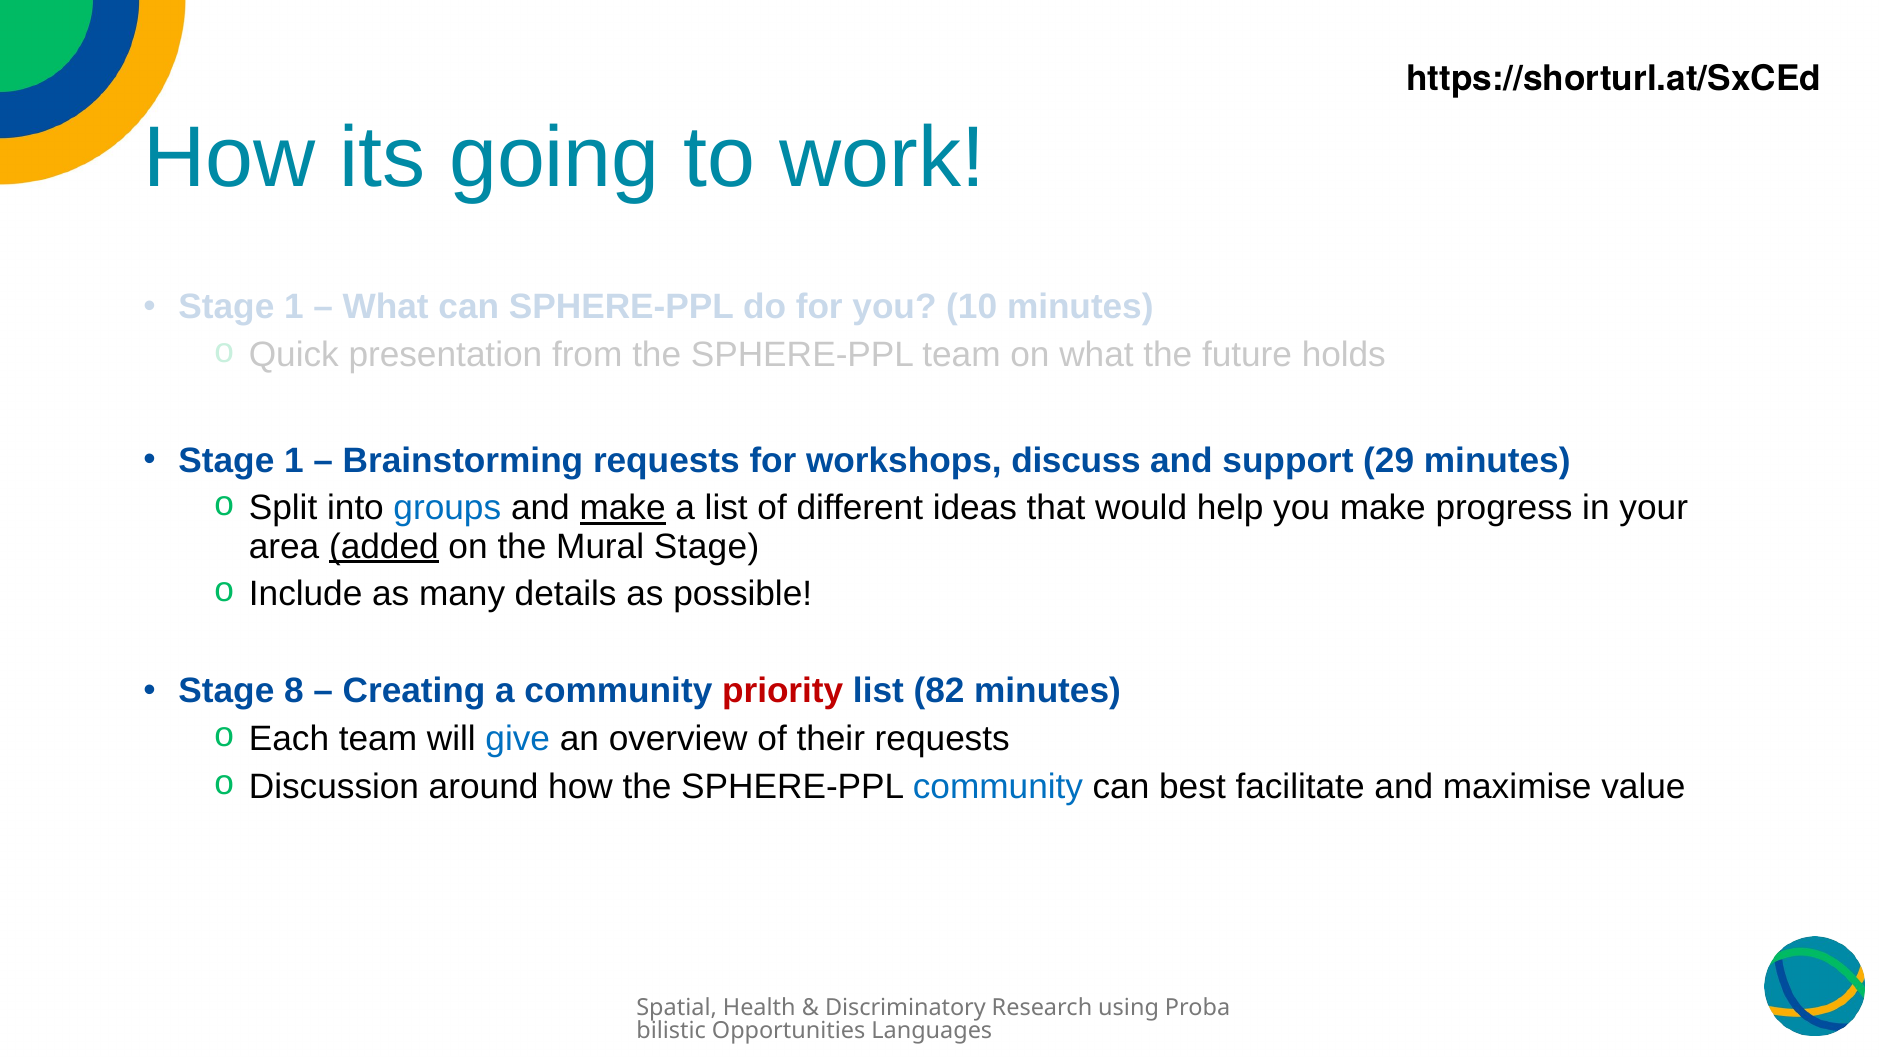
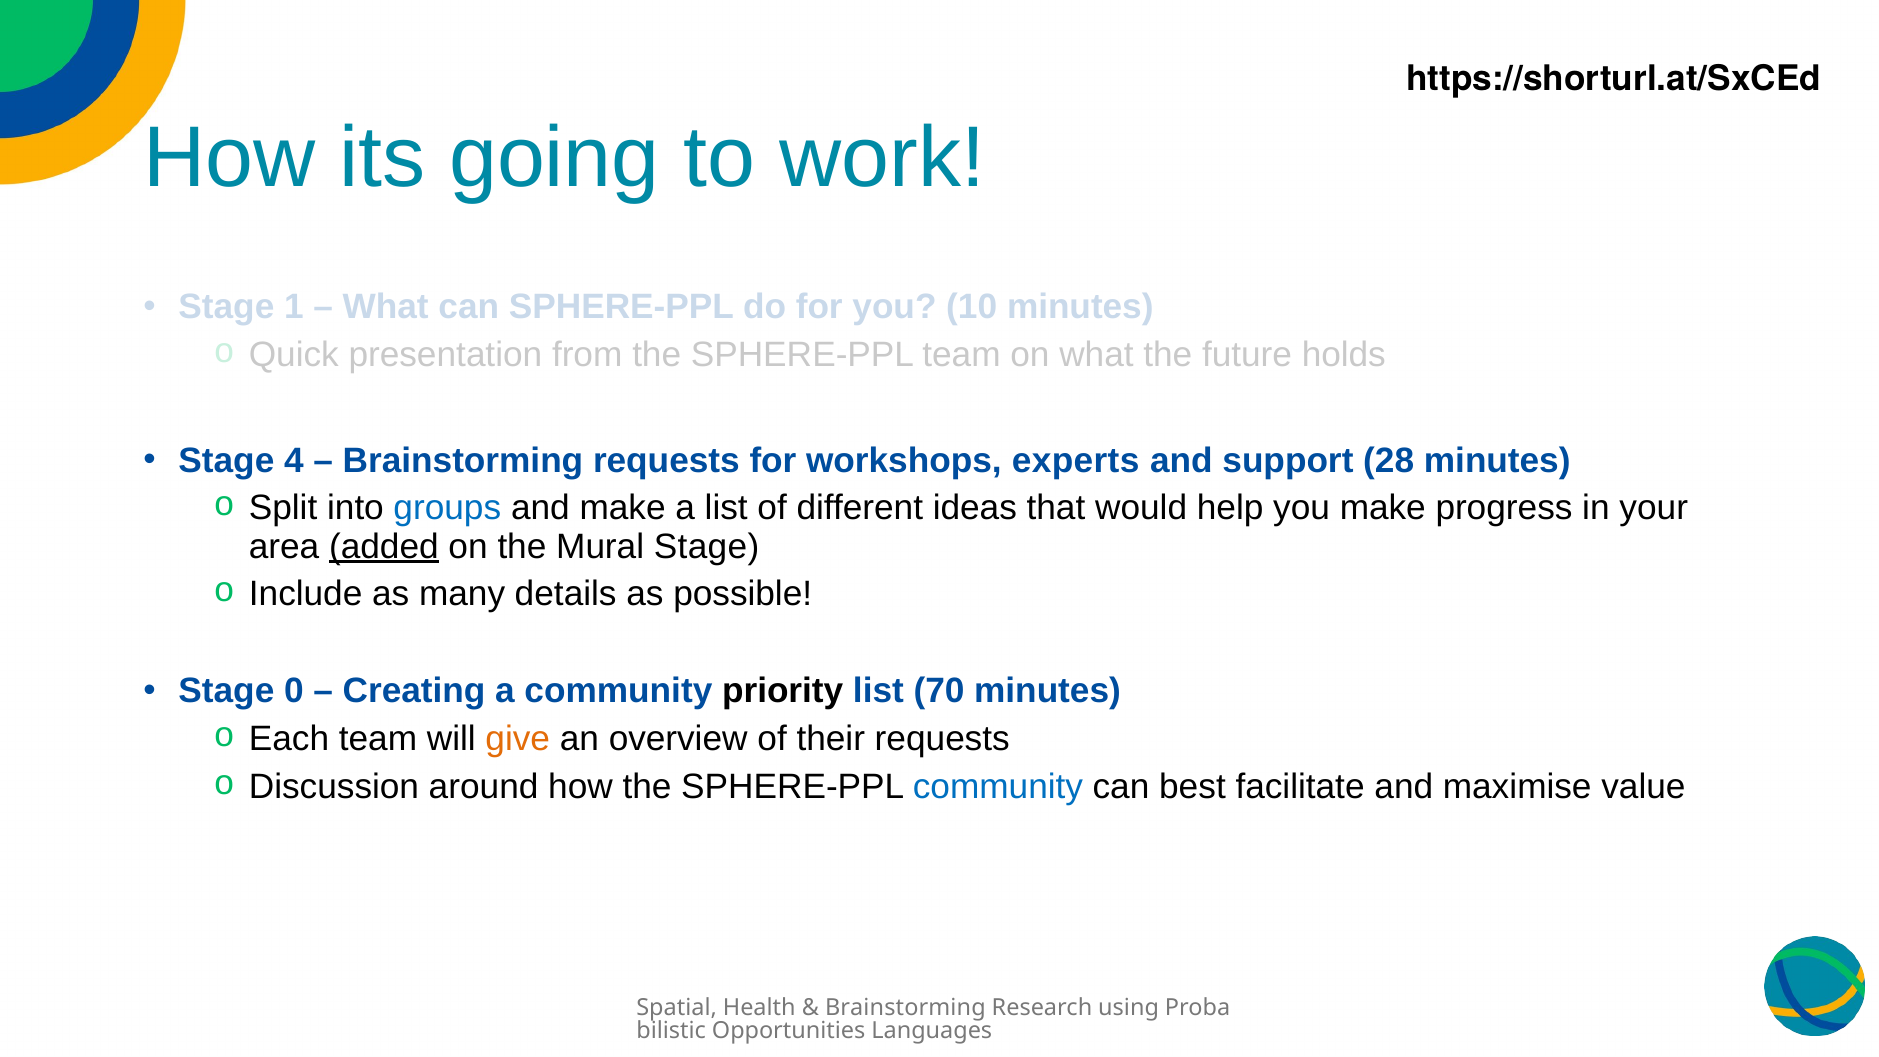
1 at (294, 460): 1 -> 4
discuss: discuss -> experts
29: 29 -> 28
make at (623, 508) underline: present -> none
8: 8 -> 0
priority colour: red -> black
82: 82 -> 70
give colour: blue -> orange
Discriminatory at (905, 1007): Discriminatory -> Brainstorming
